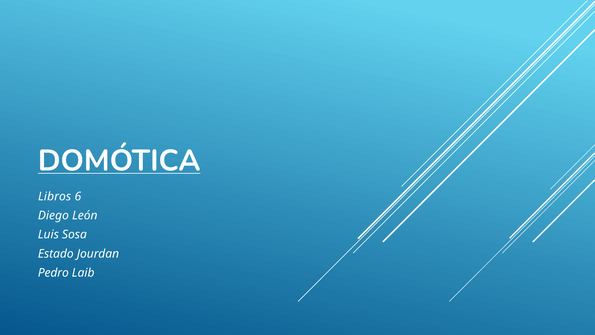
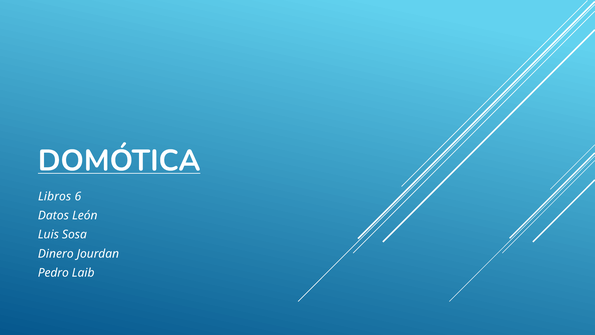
Diego: Diego -> Datos
Estado: Estado -> Dinero
